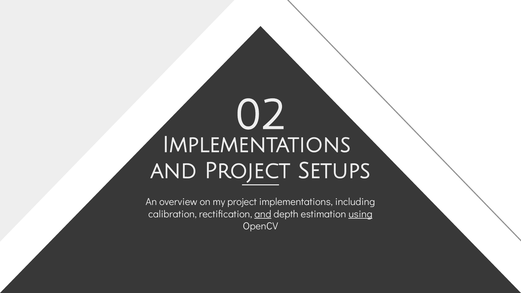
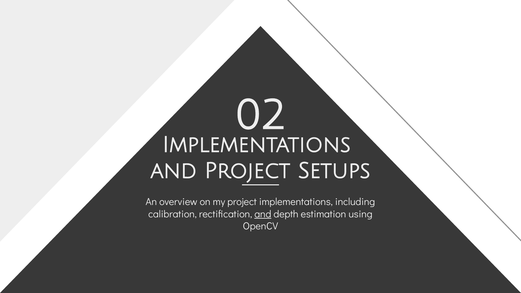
using underline: present -> none
